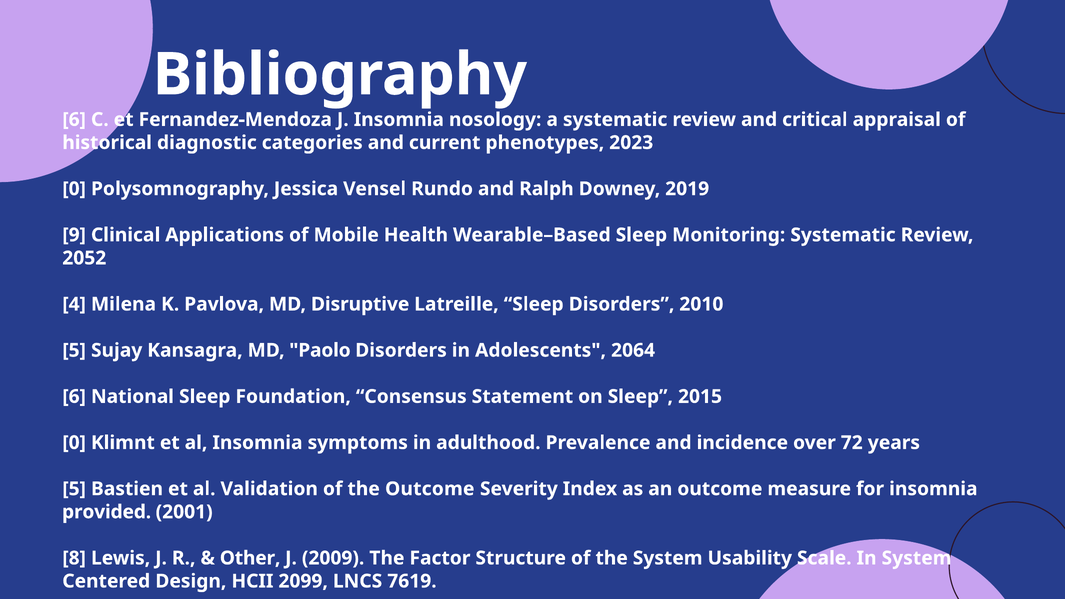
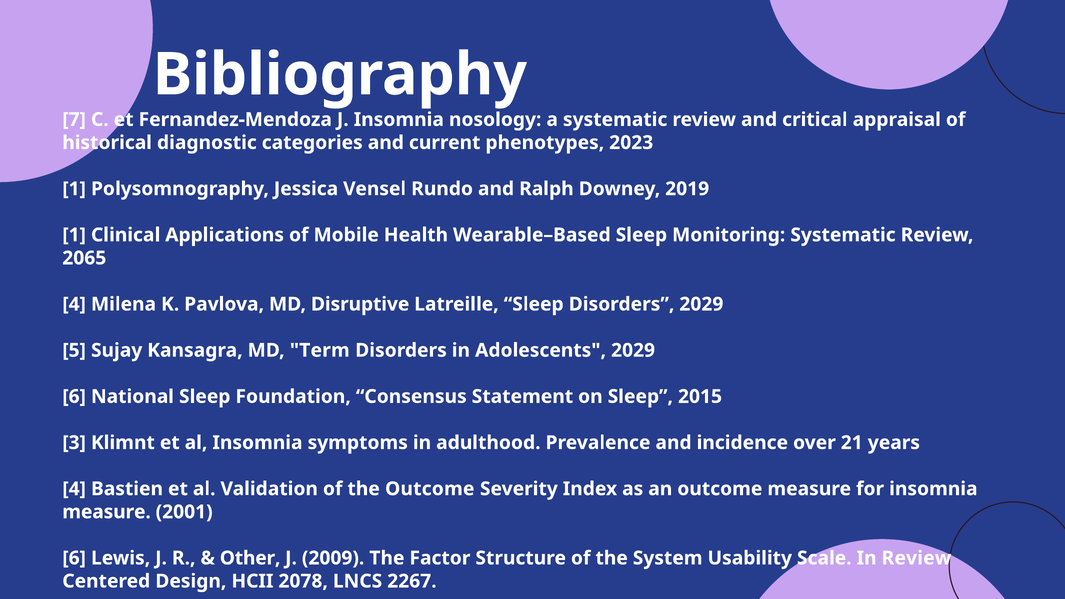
6 at (74, 120): 6 -> 7
0 at (74, 189): 0 -> 1
9 at (74, 235): 9 -> 1
2052: 2052 -> 2065
Disorders 2010: 2010 -> 2029
Paolo: Paolo -> Term
Adolescents 2064: 2064 -> 2029
0 at (74, 443): 0 -> 3
72: 72 -> 21
5 at (74, 489): 5 -> 4
provided at (107, 512): provided -> measure
8 at (74, 558): 8 -> 6
In System: System -> Review
2099: 2099 -> 2078
7619: 7619 -> 2267
